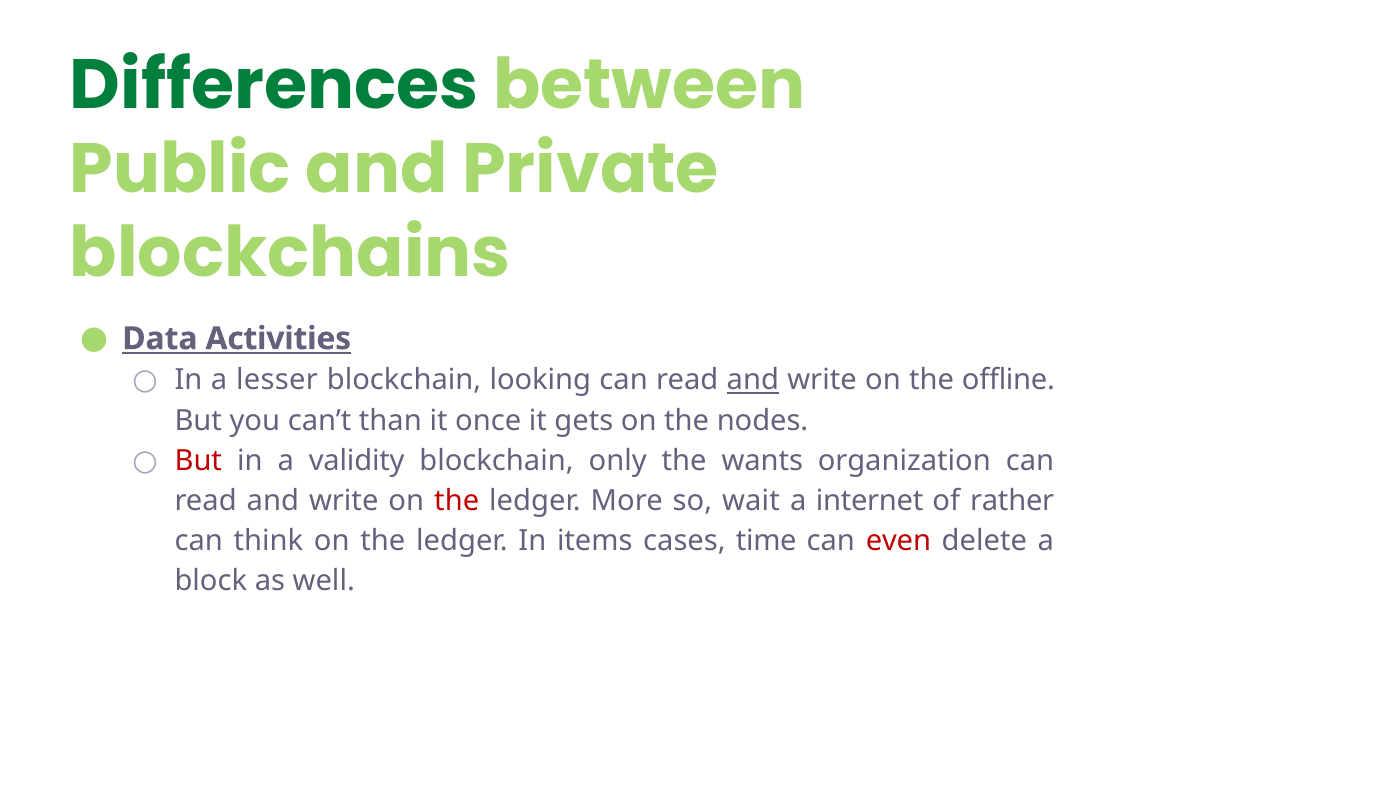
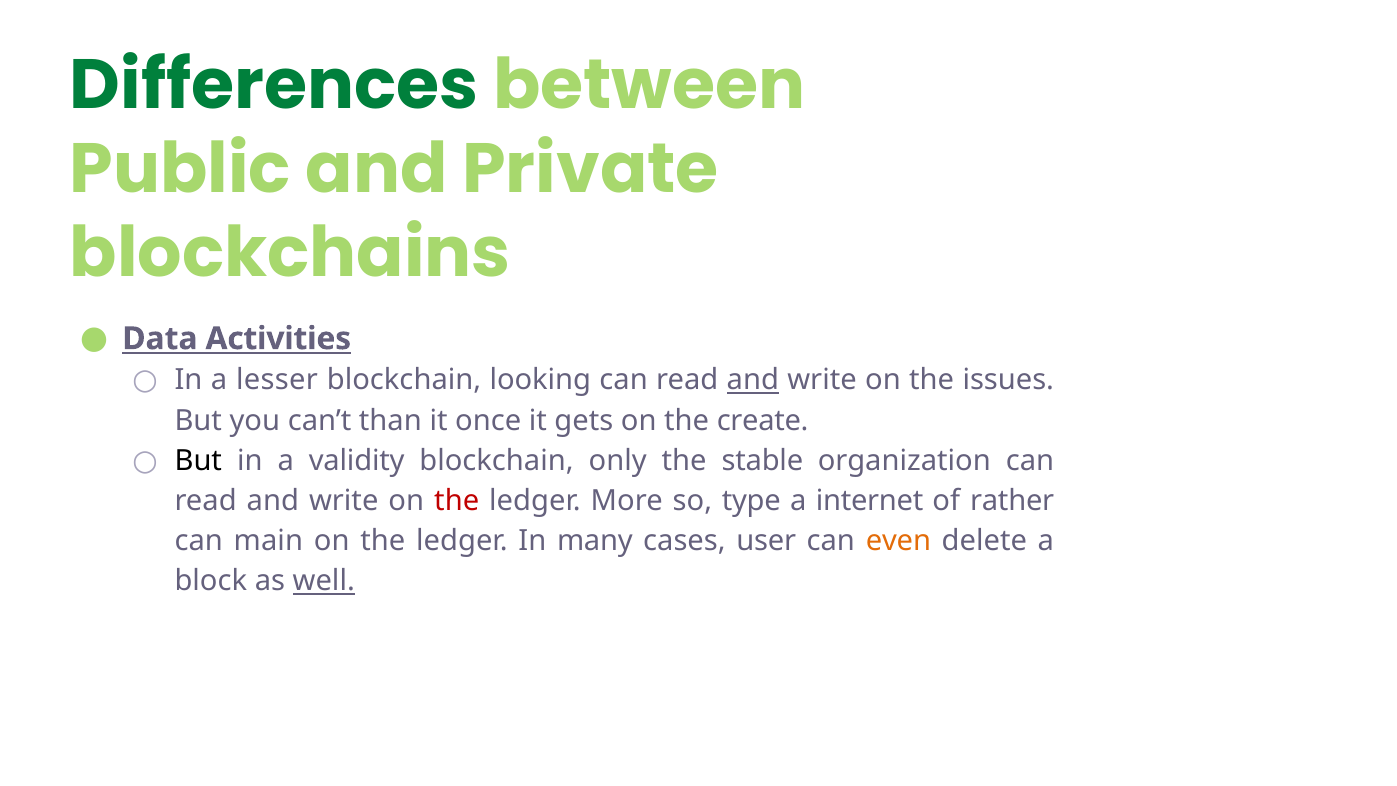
offline: offline -> issues
nodes: nodes -> create
But at (198, 461) colour: red -> black
wants: wants -> stable
wait: wait -> type
think: think -> main
items: items -> many
time: time -> user
even colour: red -> orange
well underline: none -> present
